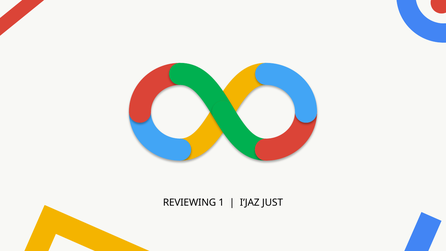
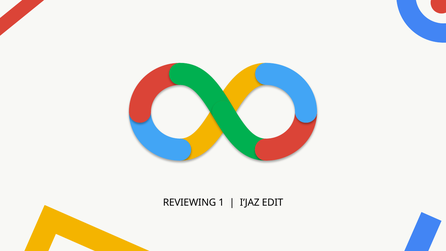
JUST: JUST -> EDIT
